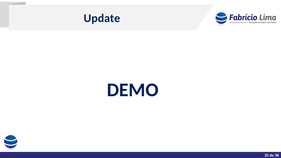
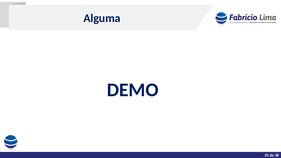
Update: Update -> Alguma
